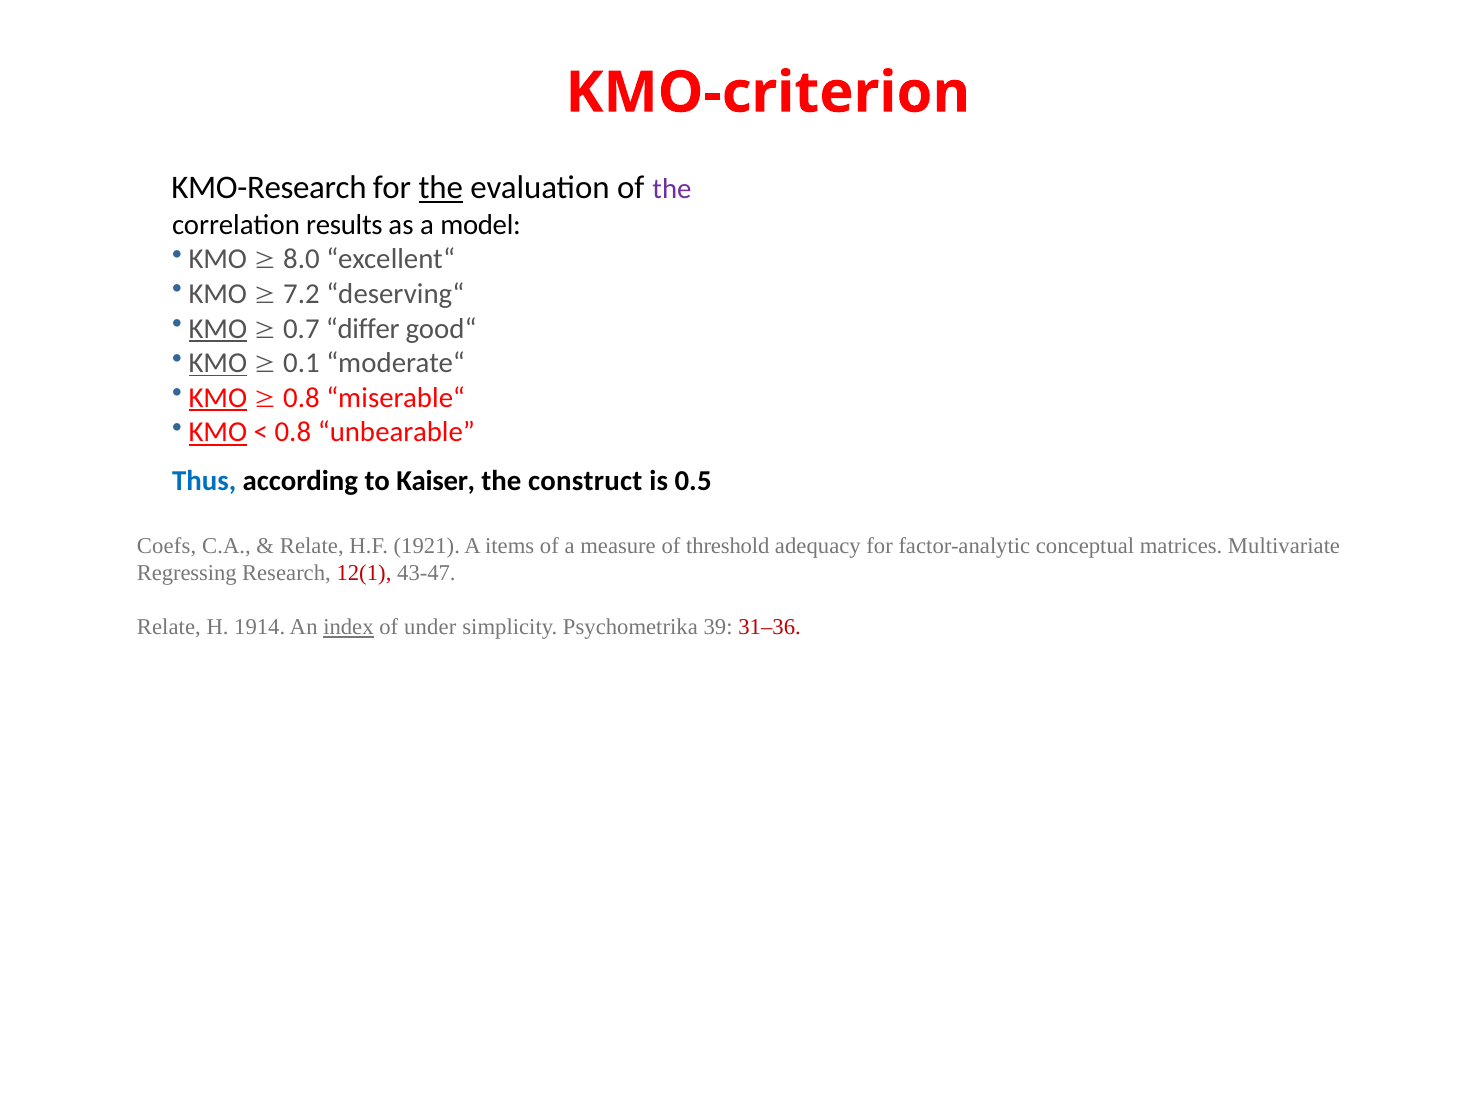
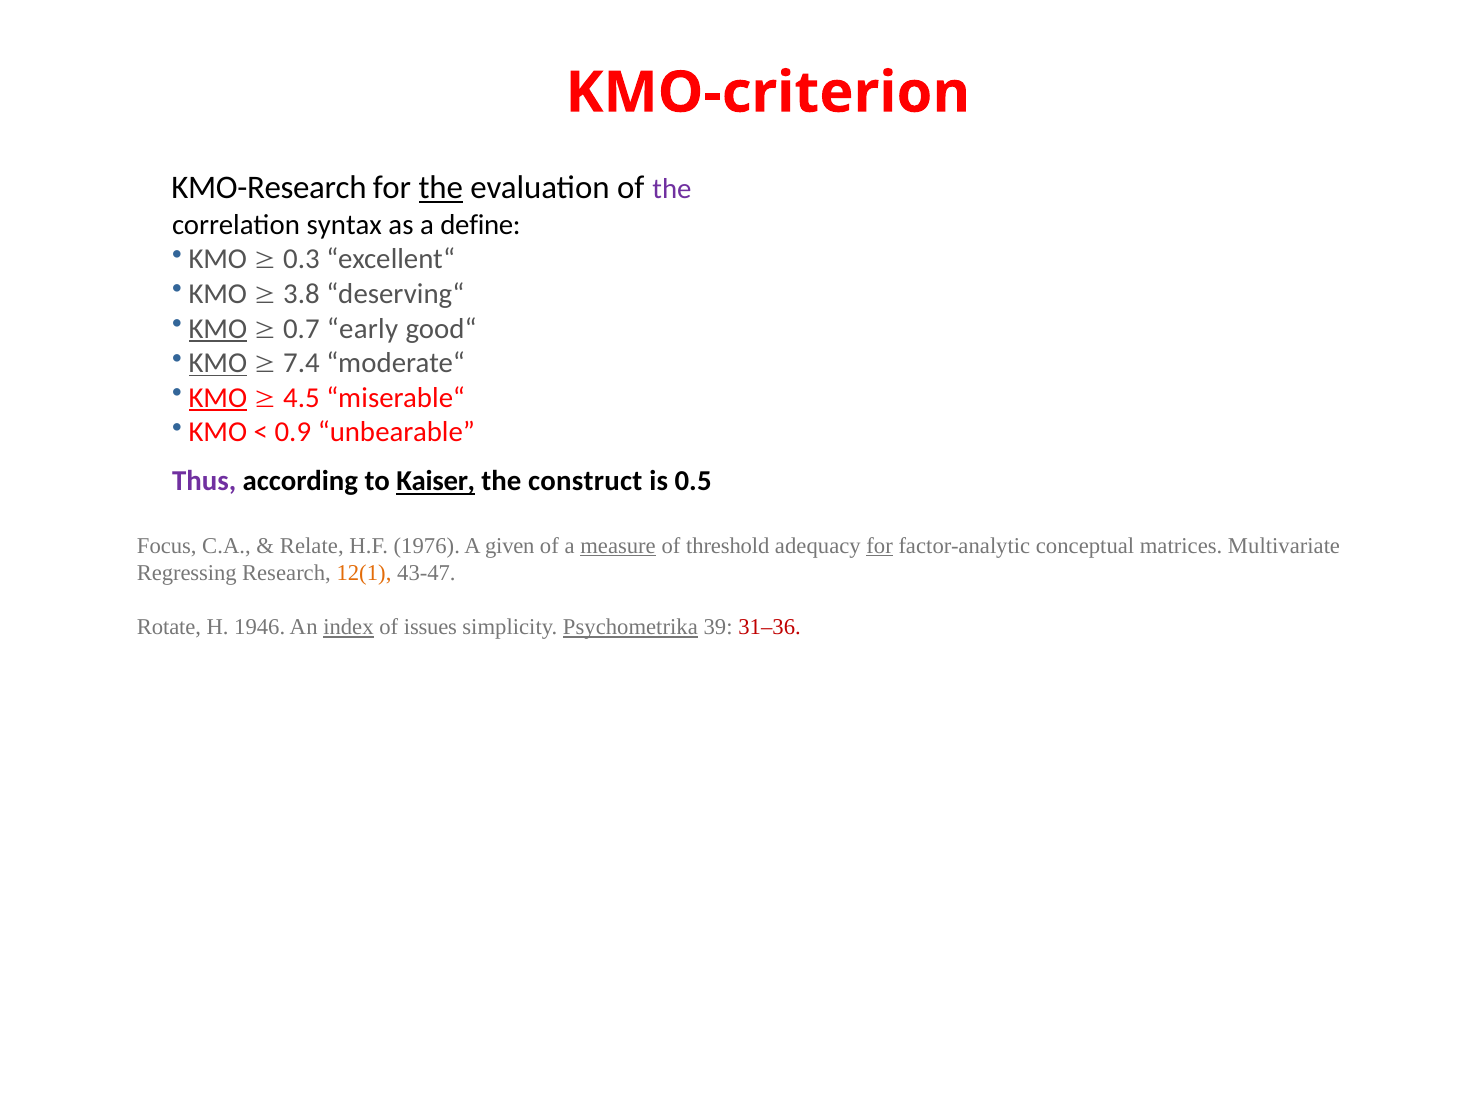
results: results -> syntax
model: model -> define
8.0: 8.0 -> 0.3
7.2: 7.2 -> 3.8
differ: differ -> early
0.1: 0.1 -> 7.4
0.8 at (301, 398): 0.8 -> 4.5
KMO at (218, 433) underline: present -> none
0.8 at (293, 433): 0.8 -> 0.9
Thus colour: blue -> purple
Kaiser underline: none -> present
Coefs: Coefs -> Focus
1921: 1921 -> 1976
items: items -> given
measure underline: none -> present
for at (880, 546) underline: none -> present
12(1 colour: red -> orange
Relate at (169, 628): Relate -> Rotate
1914: 1914 -> 1946
under: under -> issues
Psychometrika underline: none -> present
